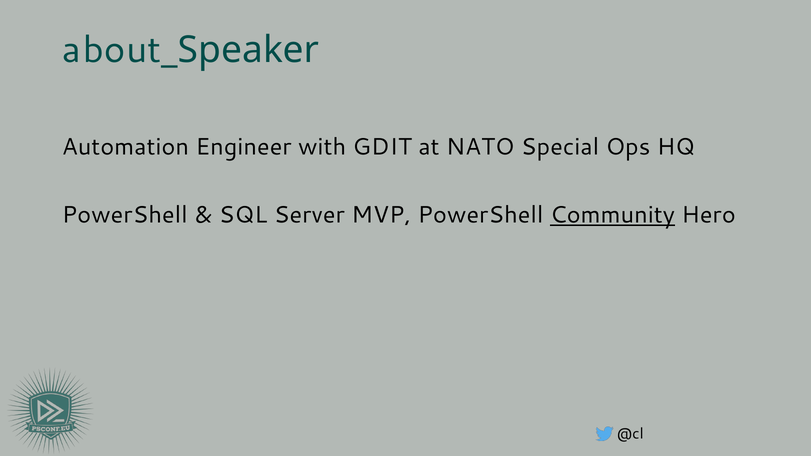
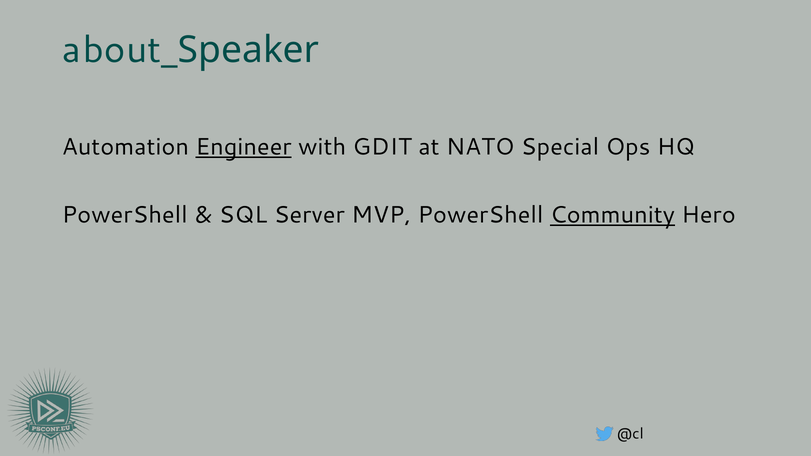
Engineer underline: none -> present
